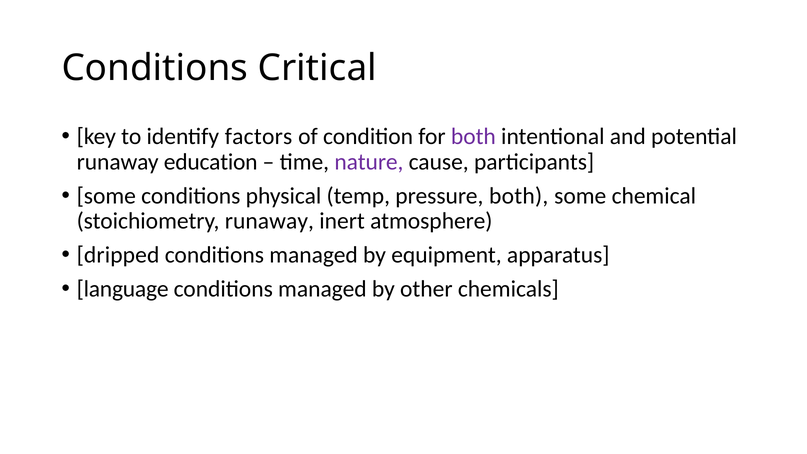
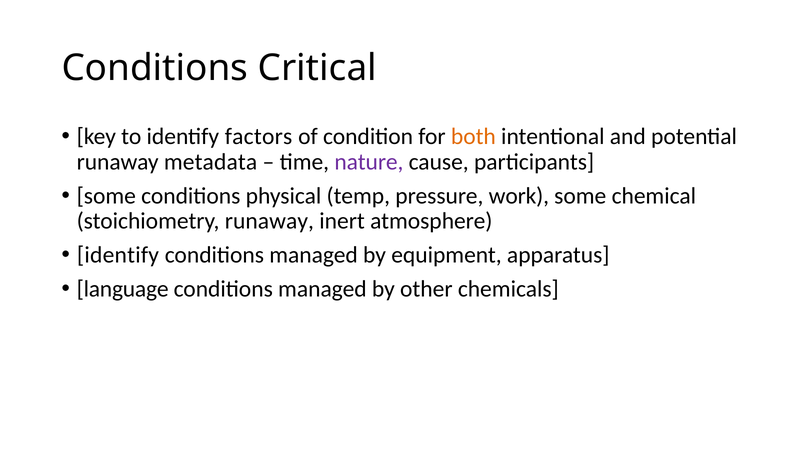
both at (473, 136) colour: purple -> orange
education: education -> metadata
pressure both: both -> work
dripped at (118, 255): dripped -> identify
